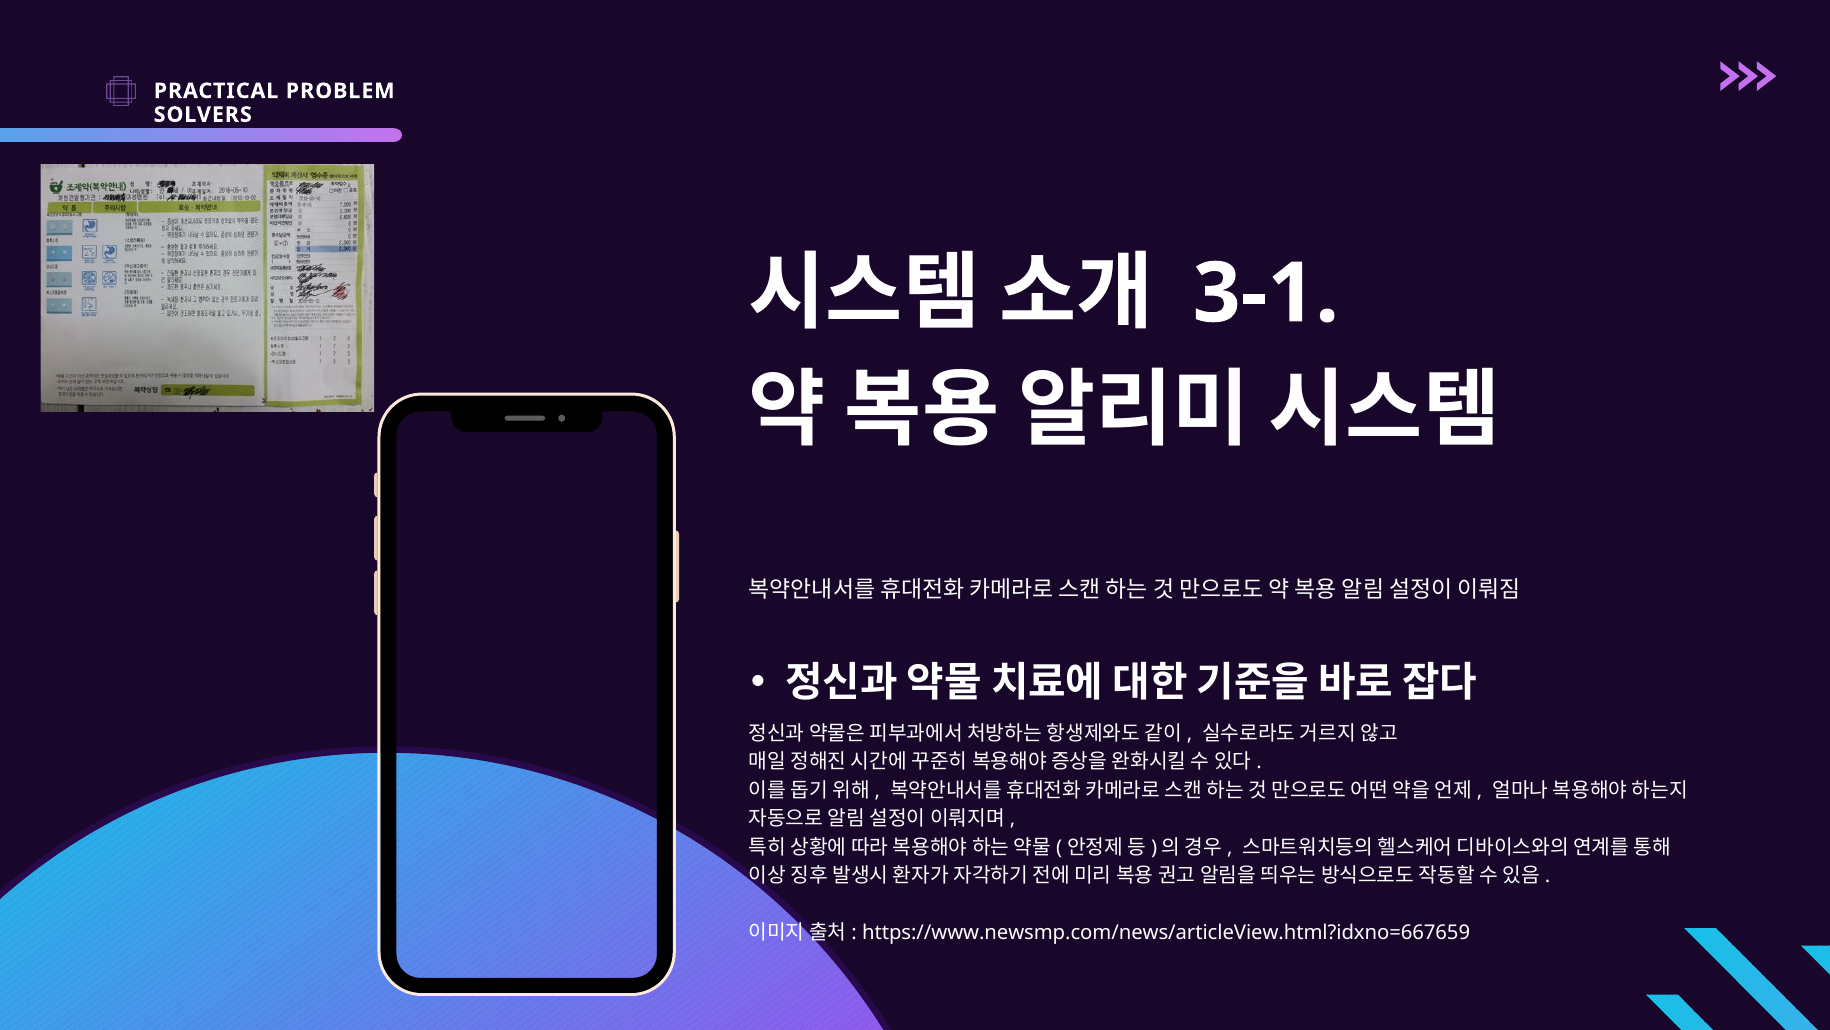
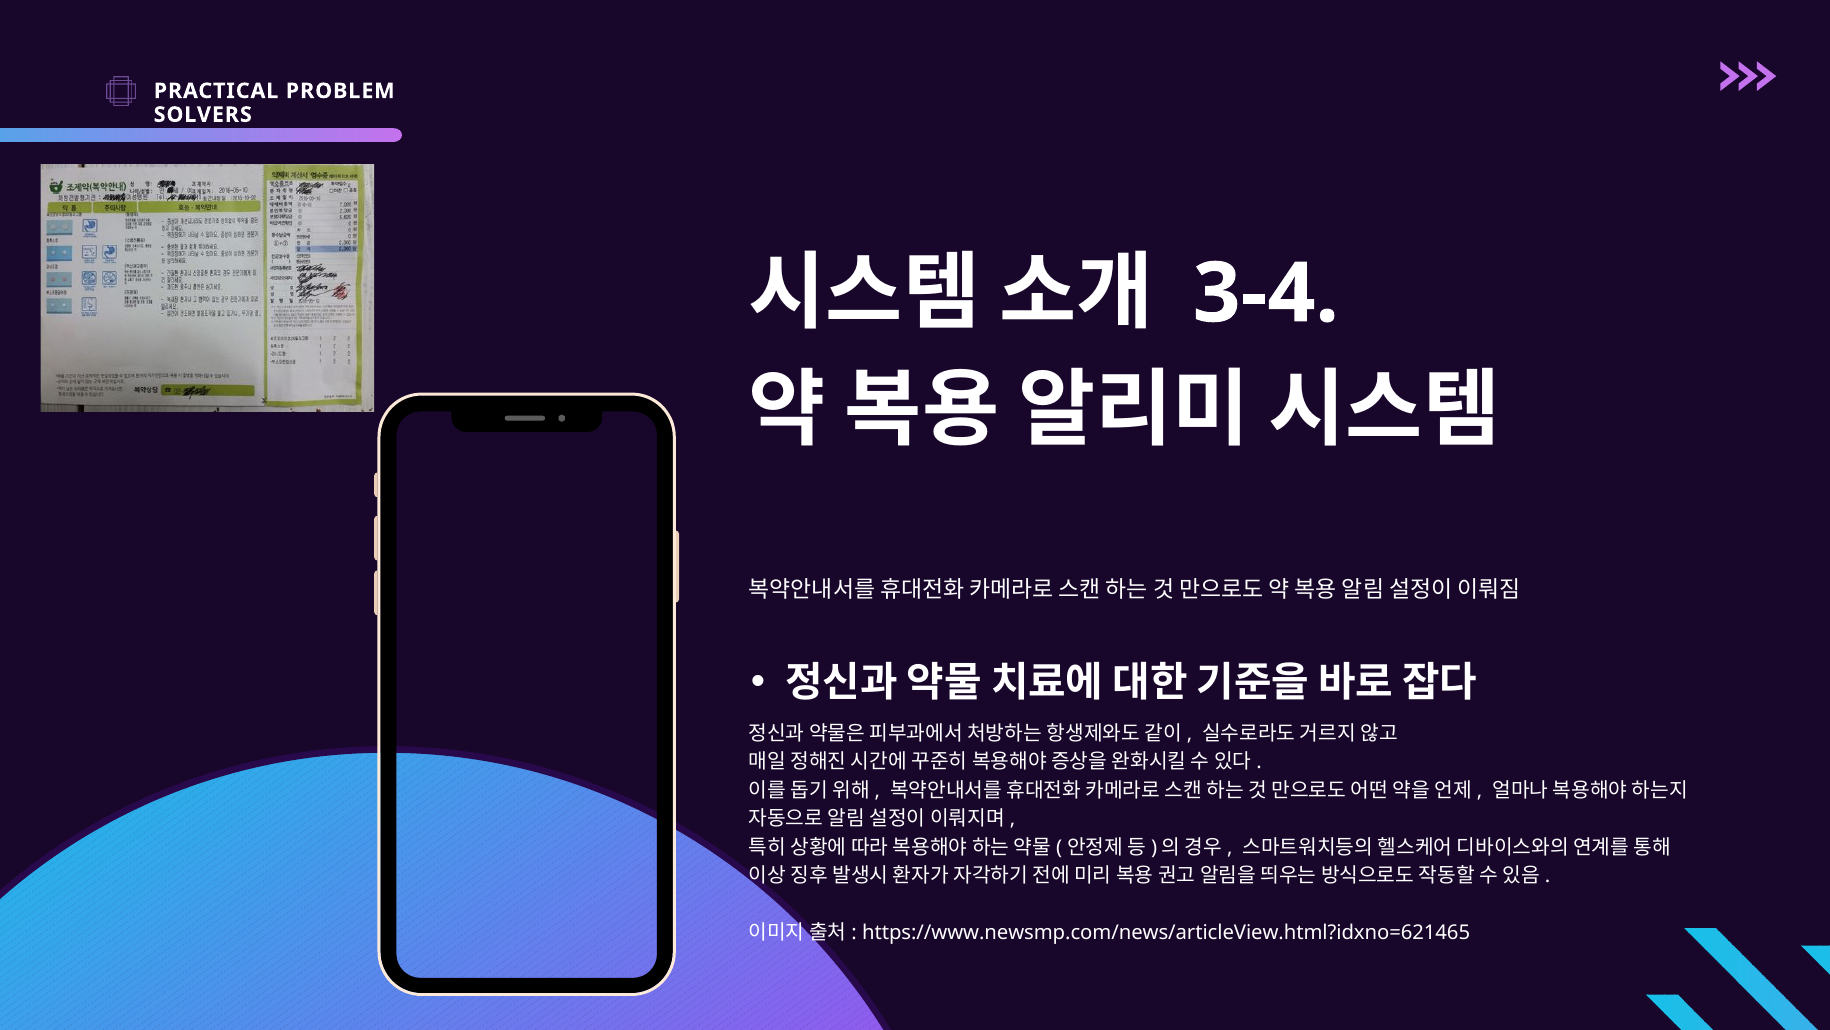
3-1: 3-1 -> 3-4
https://www.newsmp.com/news/articleView.html?idxno=667659: https://www.newsmp.com/news/articleView.html?idxno=667659 -> https://www.newsmp.com/news/articleView.html?idxno=621465
